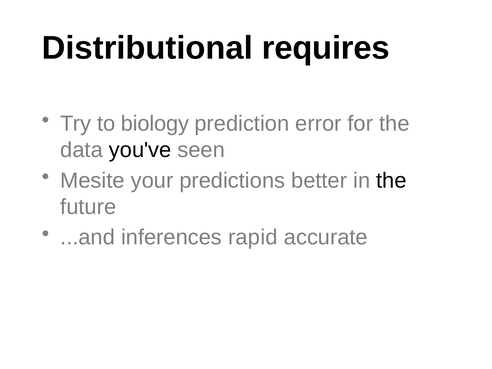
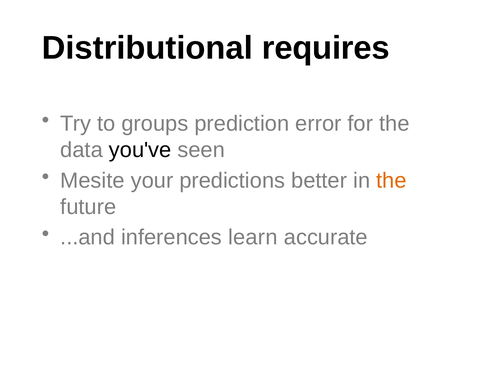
biology: biology -> groups
the at (391, 181) colour: black -> orange
rapid: rapid -> learn
